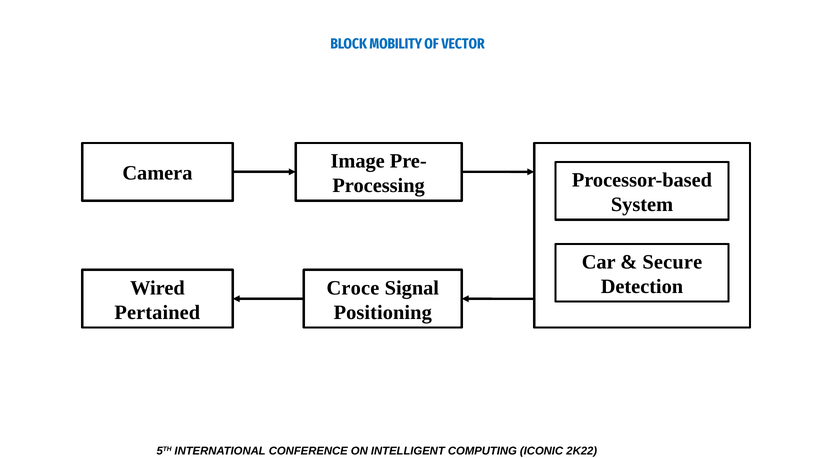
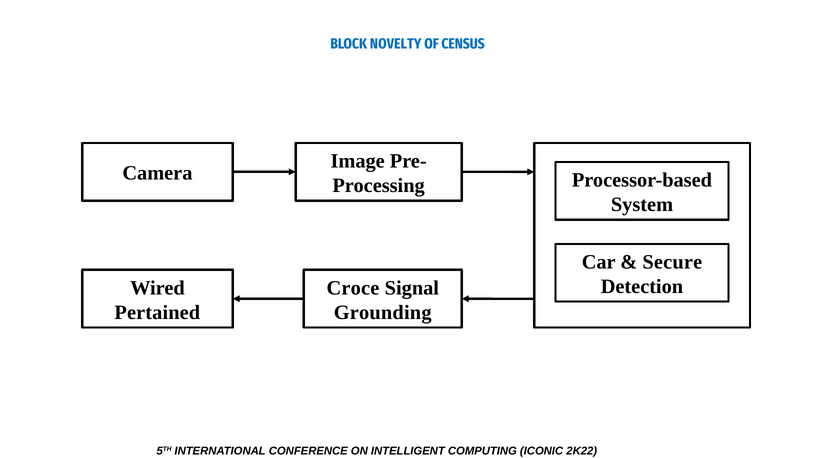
MOBILITY: MOBILITY -> NOVELTY
VECTOR: VECTOR -> CENSUS
Positioning: Positioning -> Grounding
